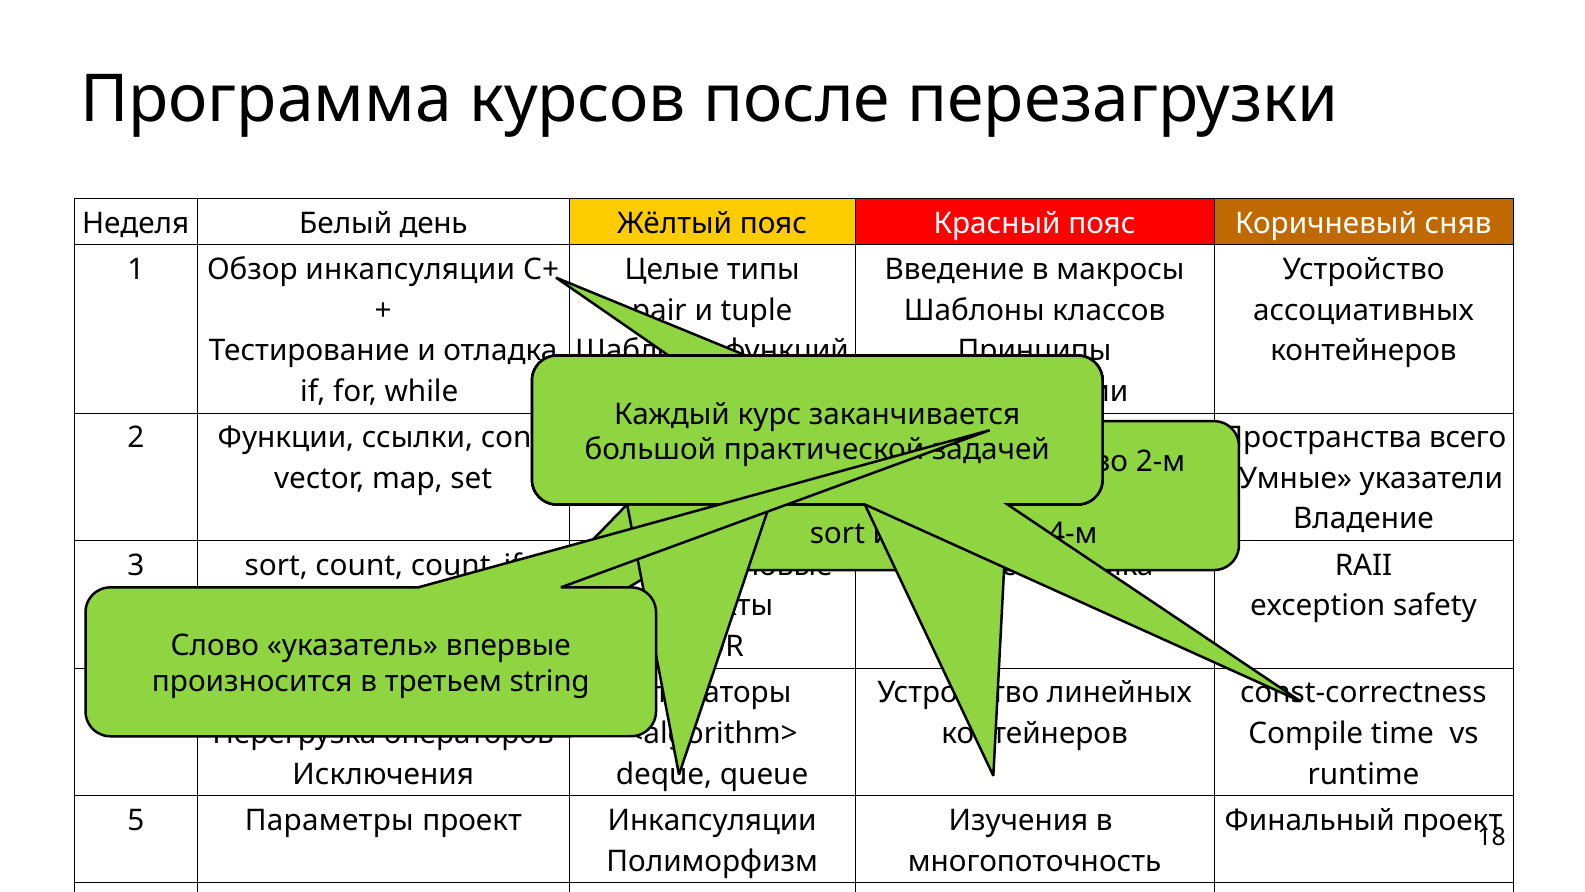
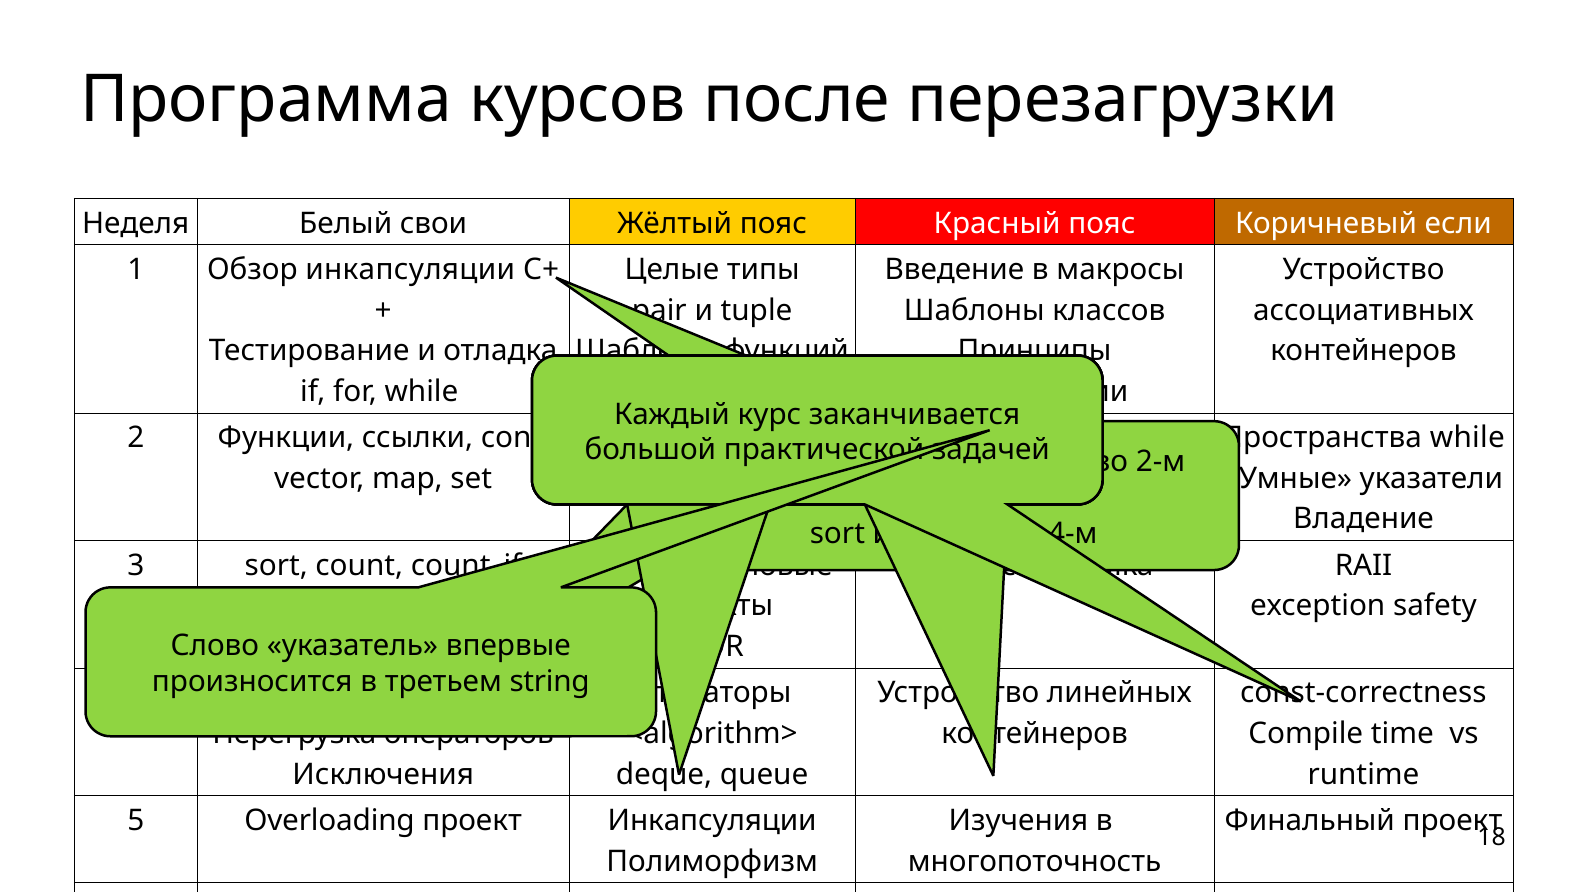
день: день -> свои
сняв: сняв -> если
всего at (1468, 438): всего -> while
Параметры: Параметры -> Overloading
